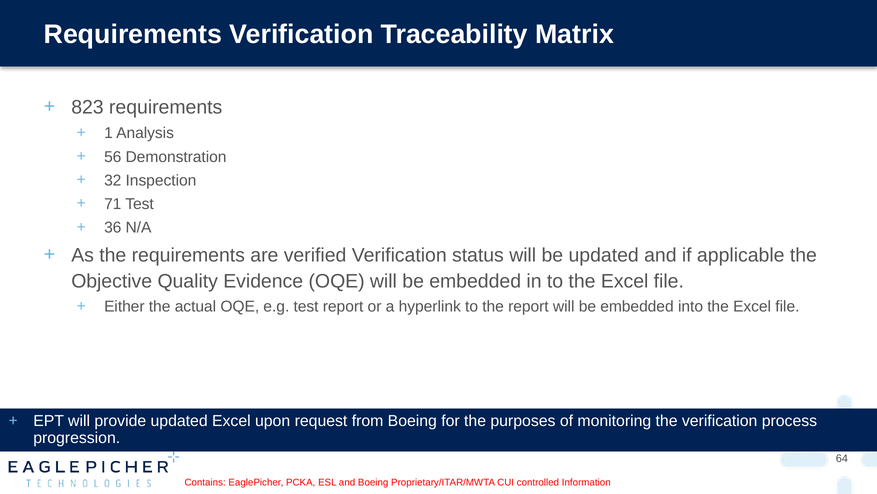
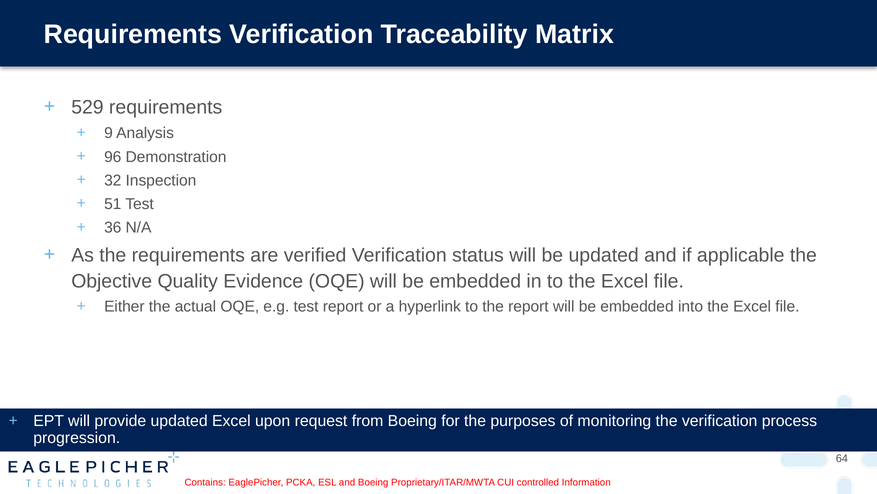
823: 823 -> 529
1: 1 -> 9
56: 56 -> 96
71: 71 -> 51
